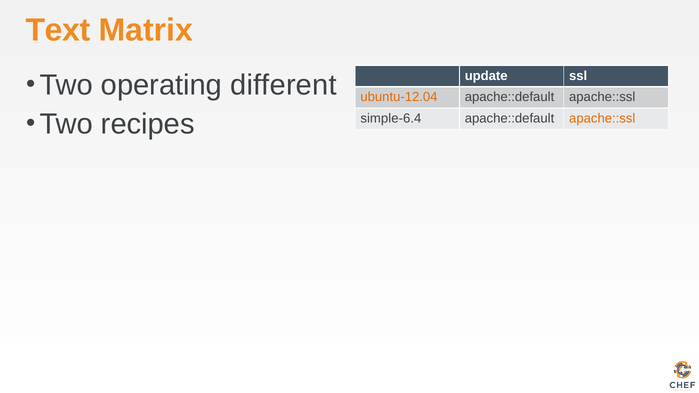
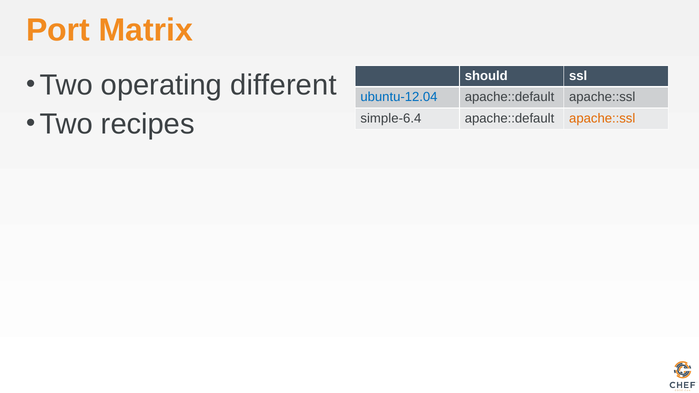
Text: Text -> Port
update: update -> should
ubuntu-12.04 colour: orange -> blue
